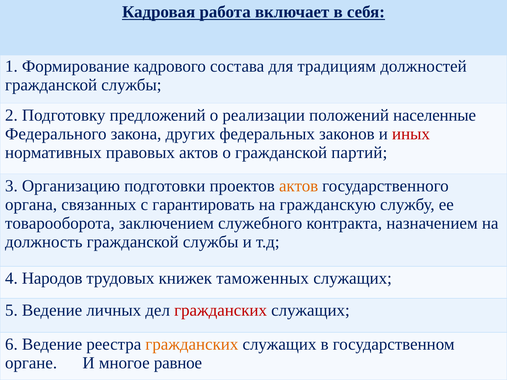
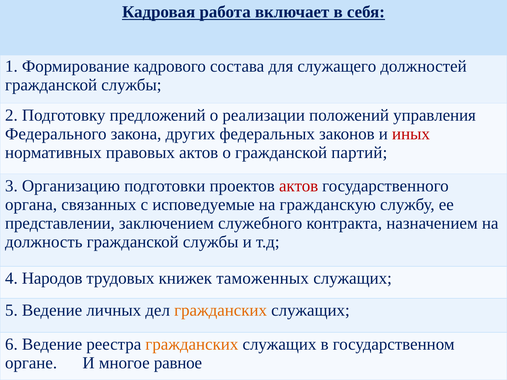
традициям: традициям -> служащего
населенные: населенные -> управления
актов at (299, 186) colour: orange -> red
гарантировать: гарантировать -> исповедуемые
товарооборота: товарооборота -> представлении
гражданских at (221, 311) colour: red -> orange
